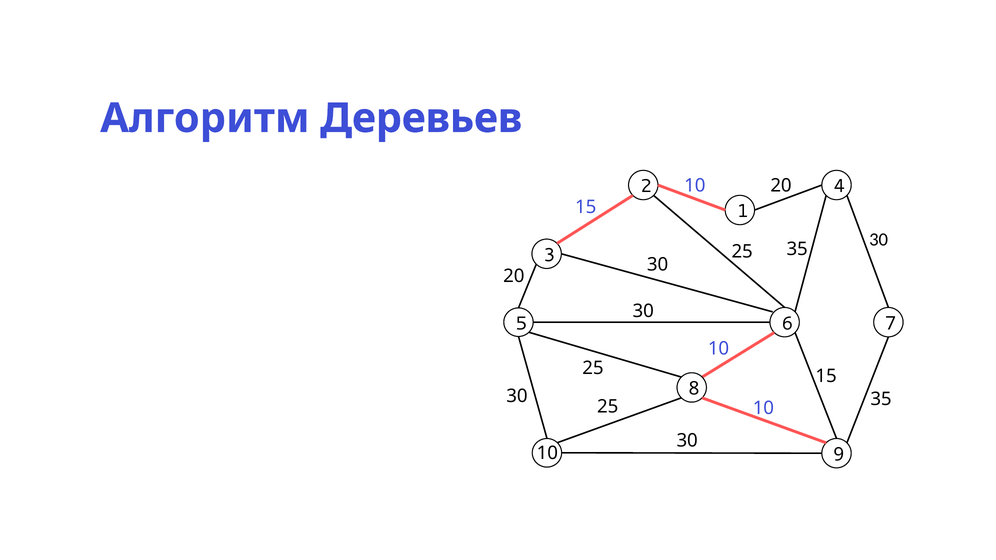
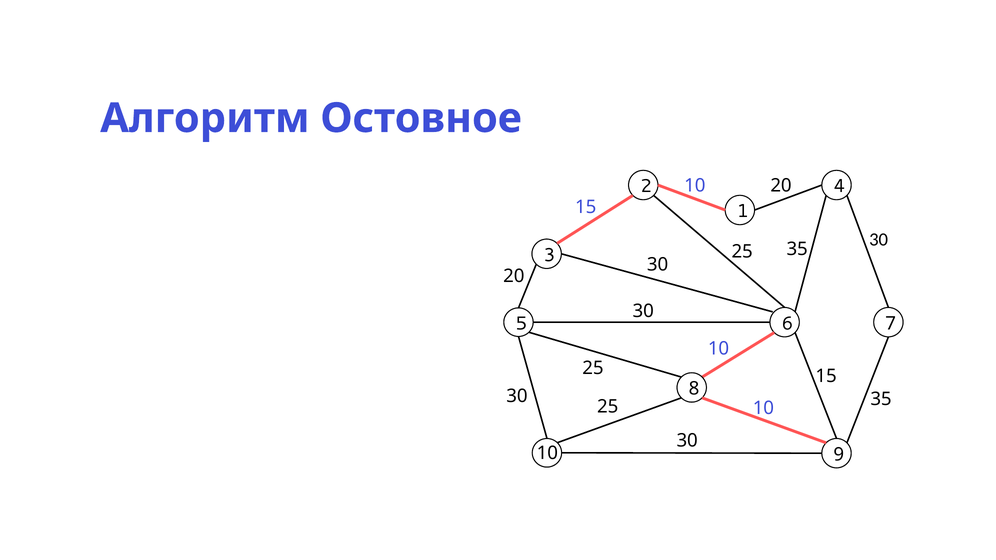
Деревьев: Деревьев -> Остовное
